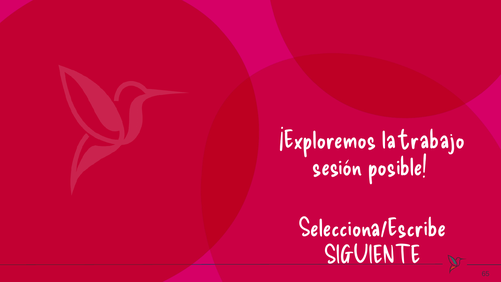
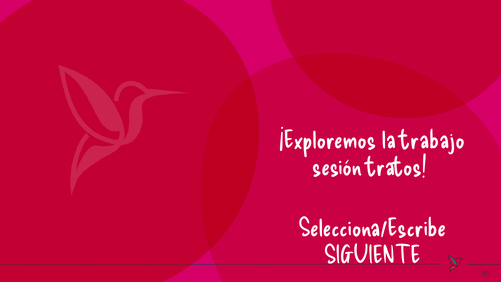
posible: posible -> tratos
